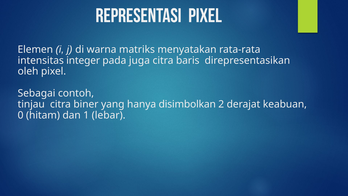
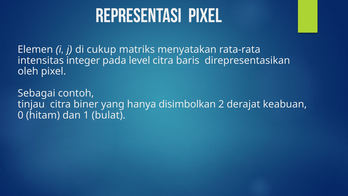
warna: warna -> cukup
juga: juga -> level
lebar: lebar -> bulat
